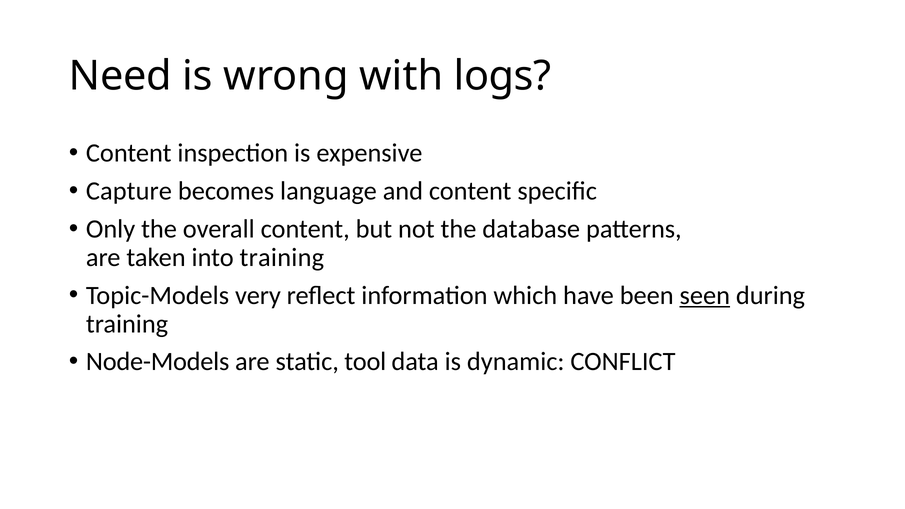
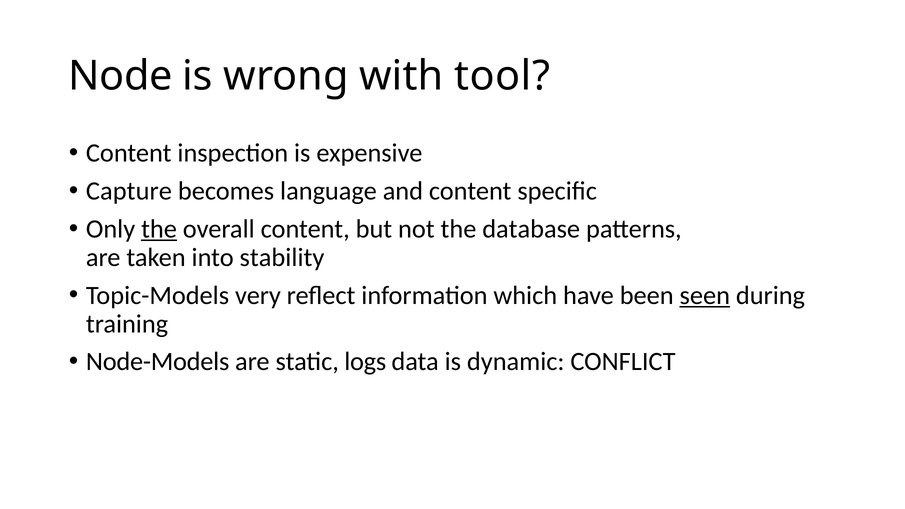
Need: Need -> Node
logs: logs -> tool
the at (159, 229) underline: none -> present
into training: training -> stability
tool: tool -> logs
